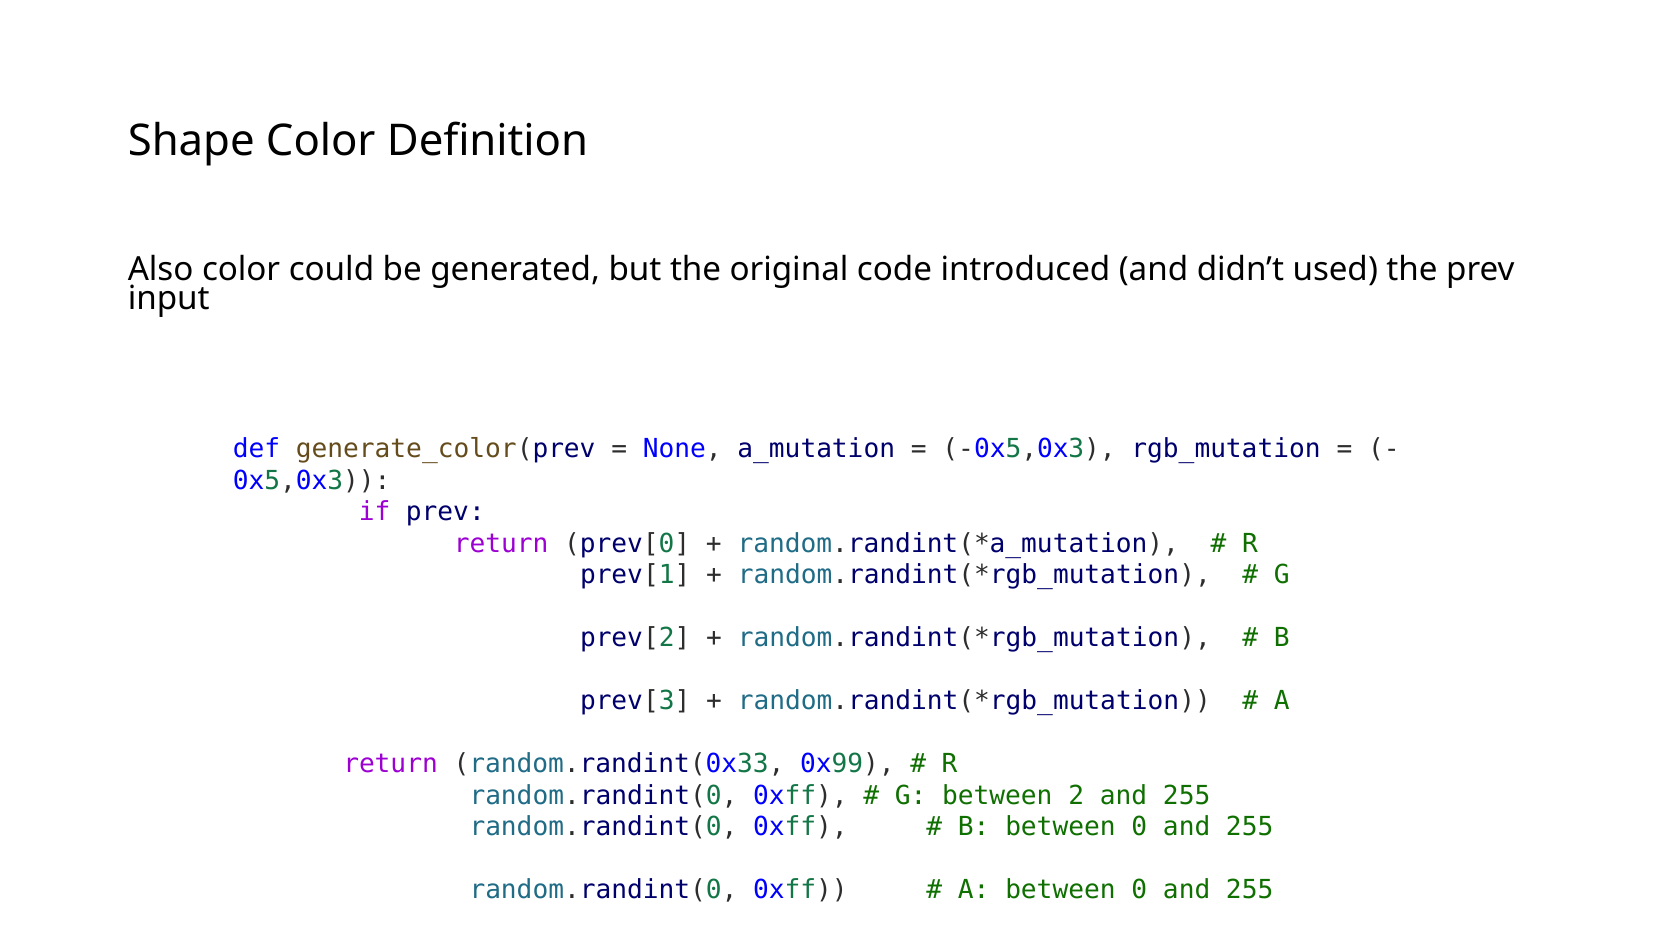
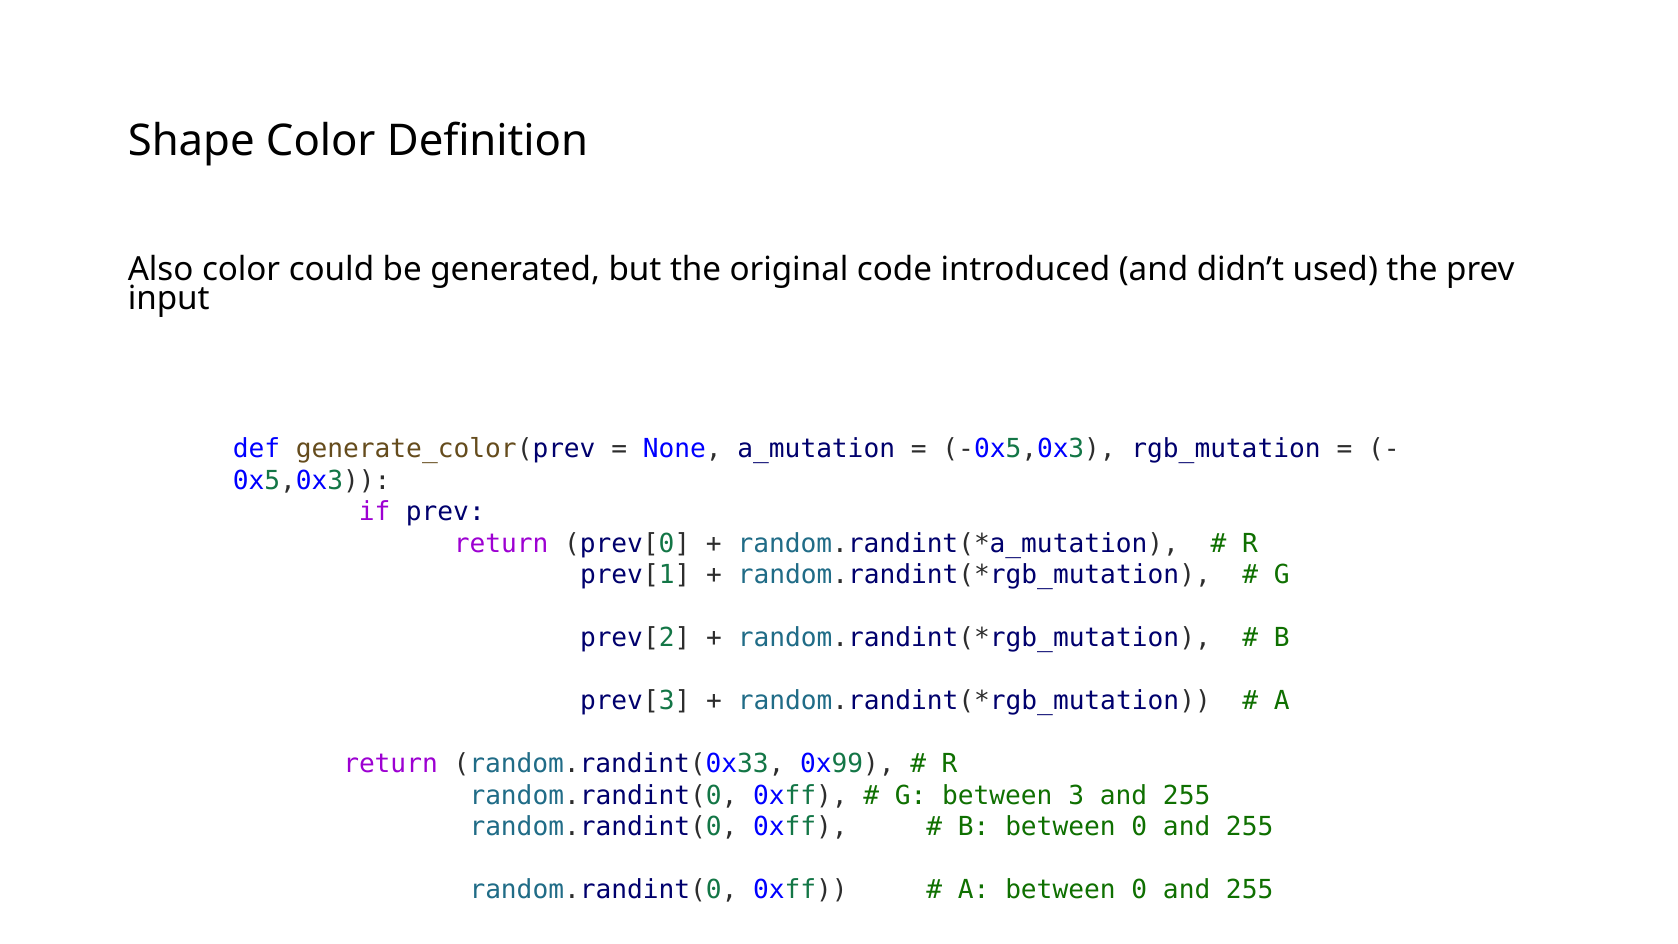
2: 2 -> 3
